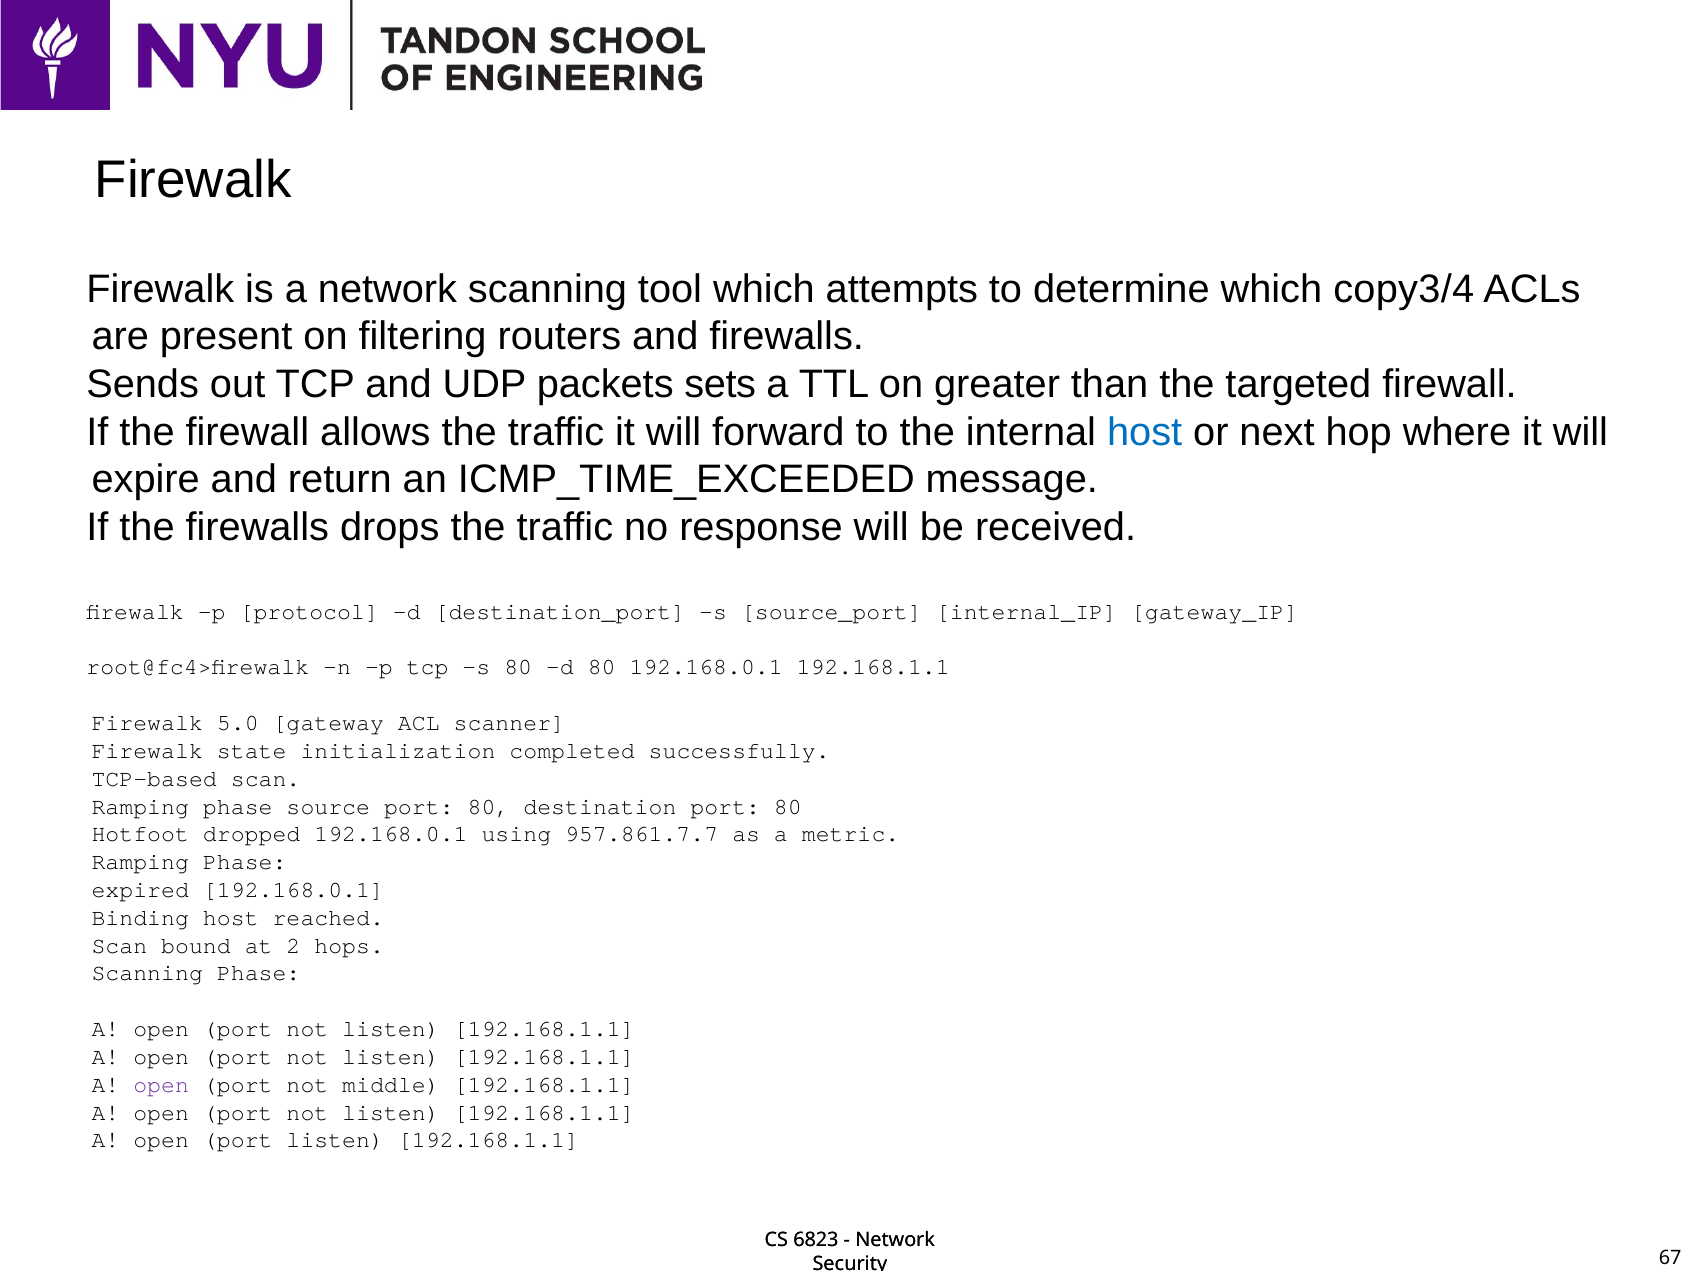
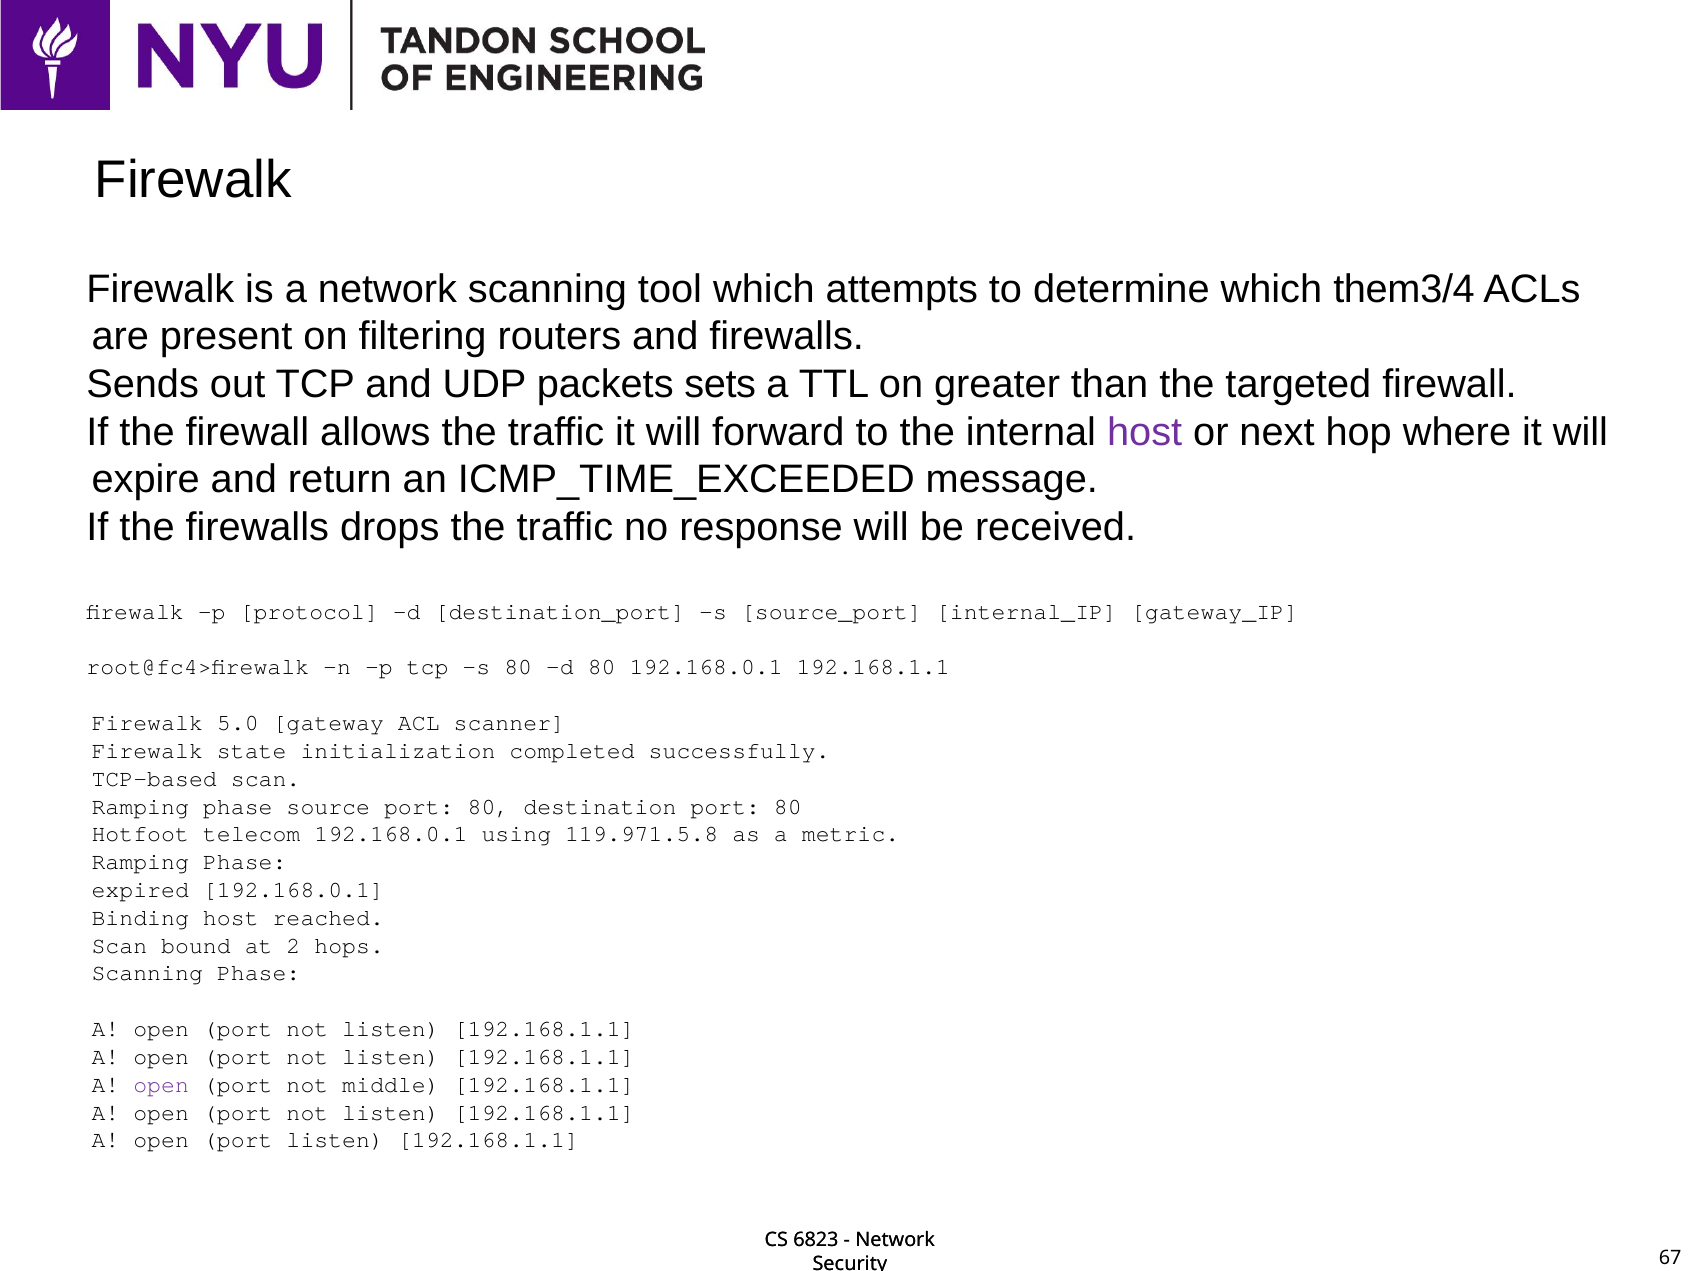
copy3/4: copy3/4 -> them3/4
host at (1145, 432) colour: blue -> purple
dropped: dropped -> telecom
957.861.7.7: 957.861.7.7 -> 119.971.5.8
